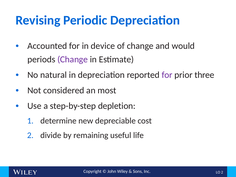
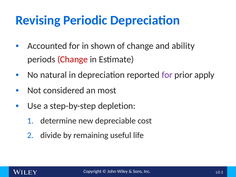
device: device -> shown
would: would -> ability
Change at (73, 59) colour: purple -> red
three: three -> apply
